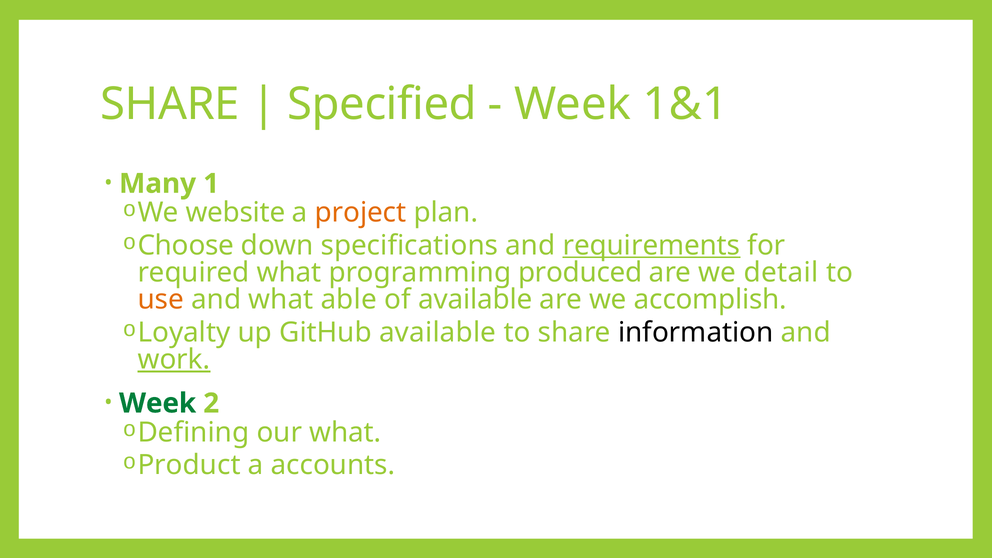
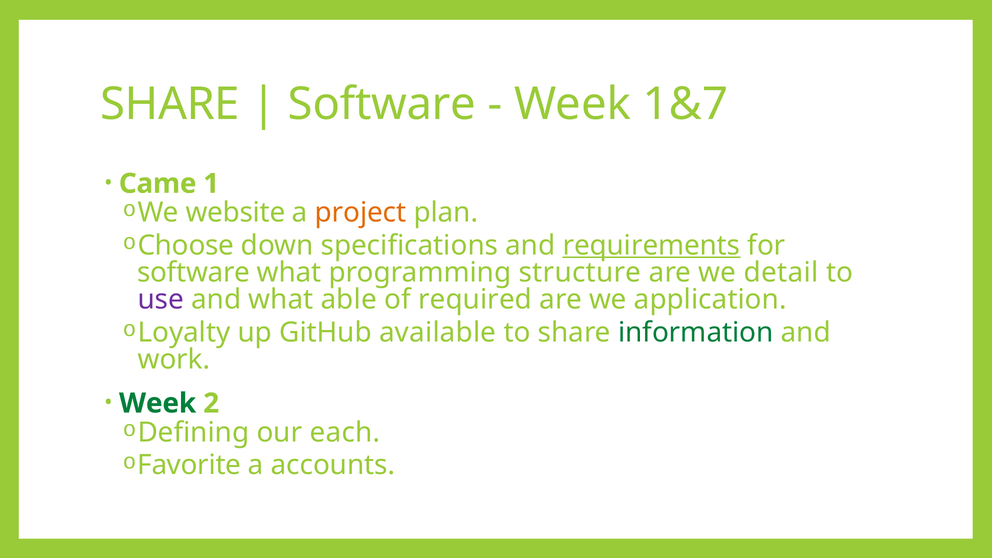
Specified at (382, 104): Specified -> Software
1&1: 1&1 -> 1&7
Many: Many -> Came
required at (194, 272): required -> software
produced: produced -> structure
use colour: orange -> purple
of available: available -> required
accomplish: accomplish -> application
information colour: black -> green
work underline: present -> none
our what: what -> each
Product: Product -> Favorite
